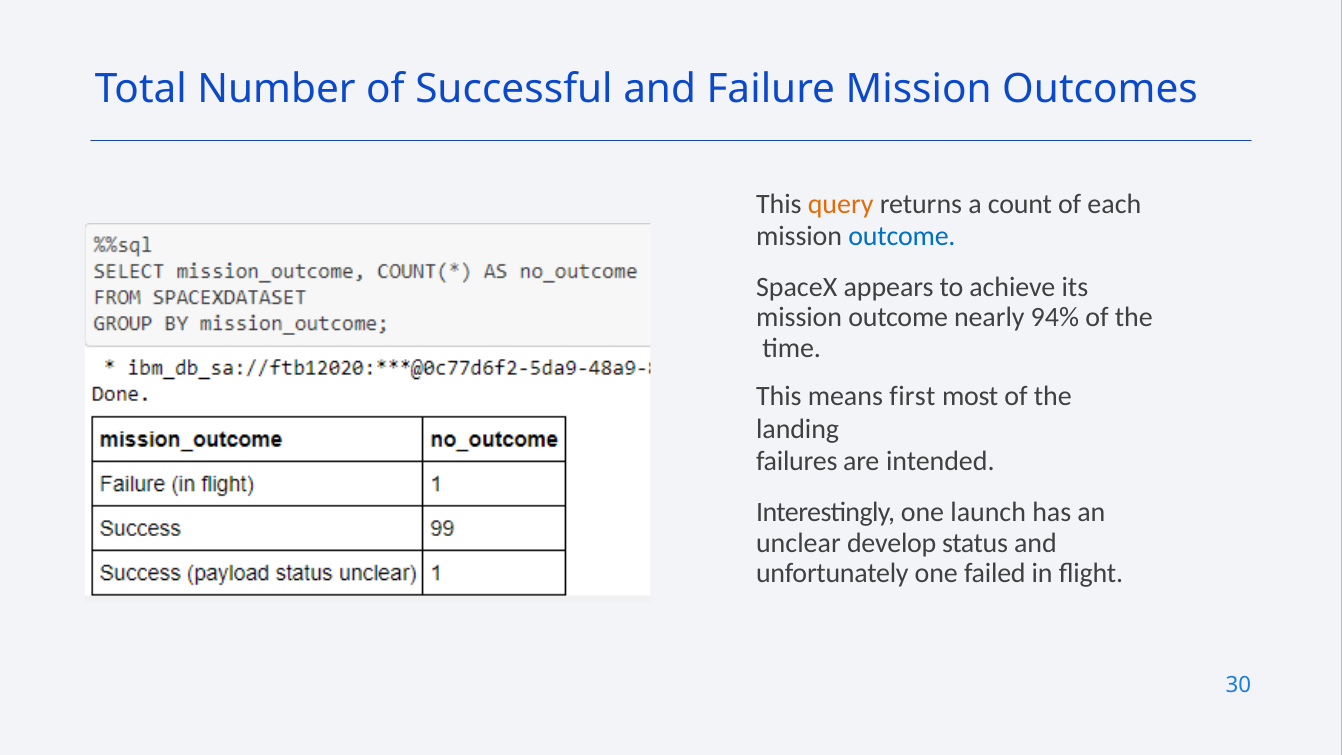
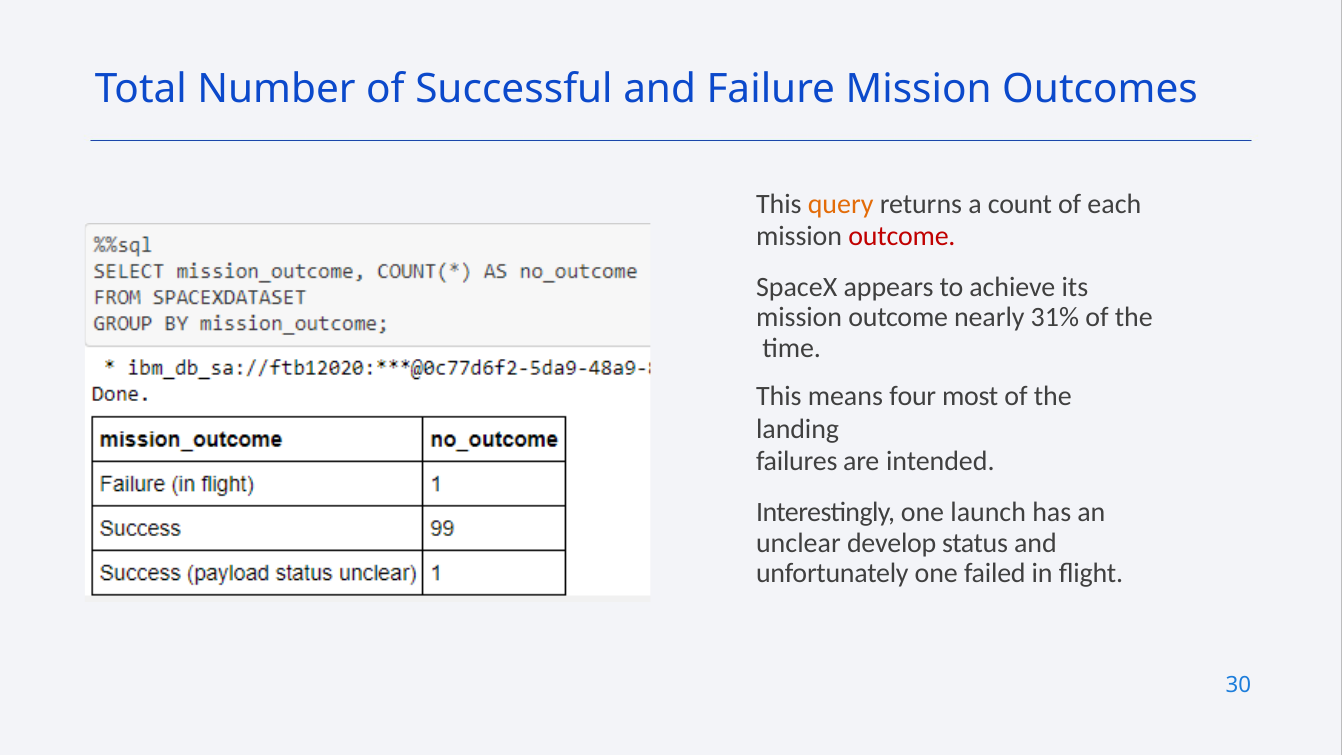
outcome at (902, 236) colour: blue -> red
94%: 94% -> 31%
first: first -> four
